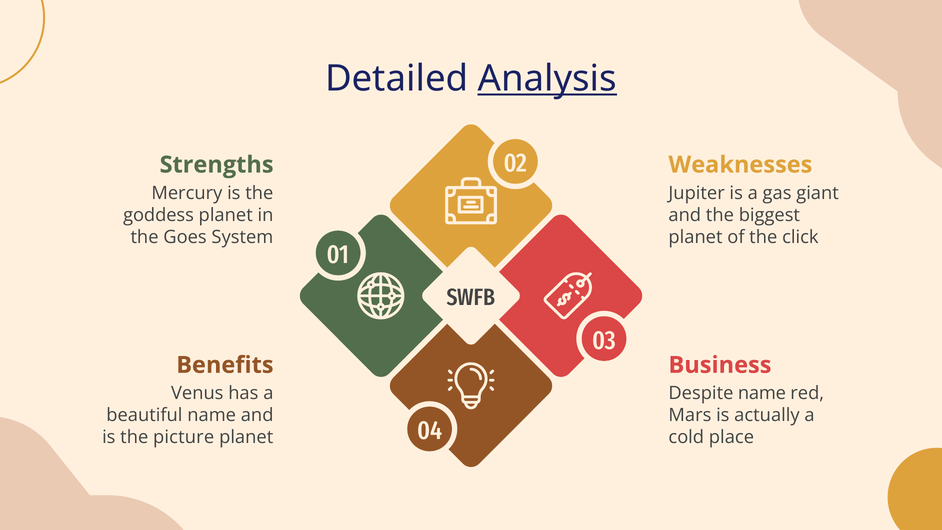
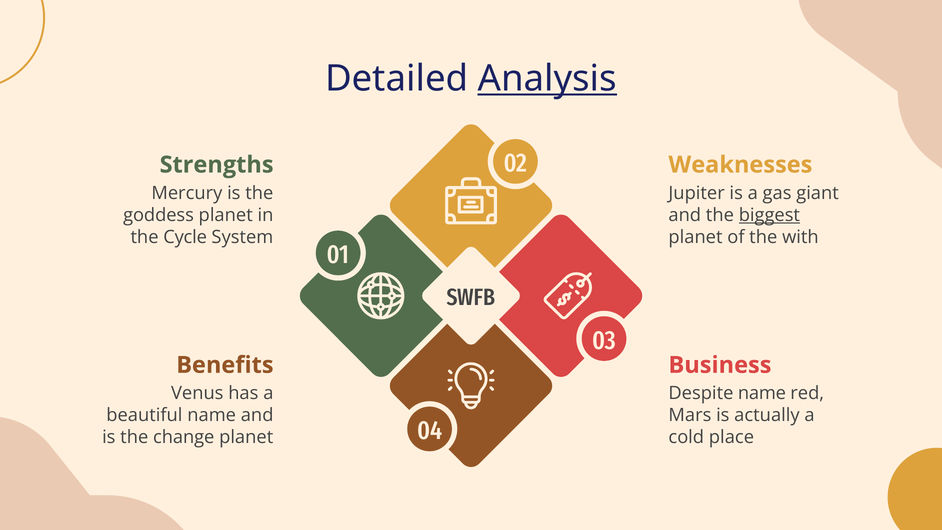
biggest underline: none -> present
Goes: Goes -> Cycle
click: click -> with
picture: picture -> change
